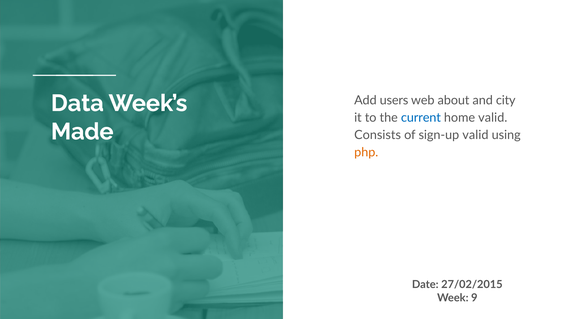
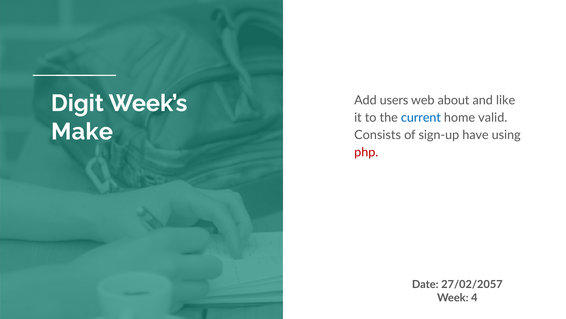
Data: Data -> Digit
city: city -> like
Made: Made -> Make
sign-up valid: valid -> have
php colour: orange -> red
27/02/2015: 27/02/2015 -> 27/02/2057
9: 9 -> 4
